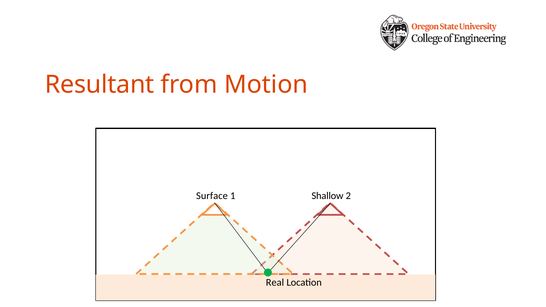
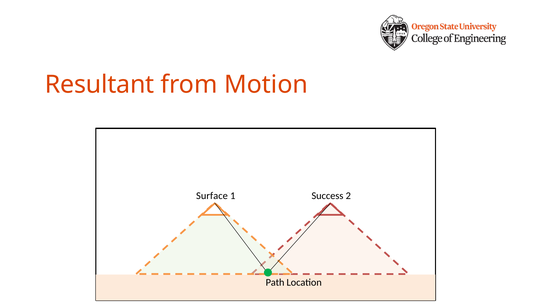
Shallow: Shallow -> Success
Real: Real -> Path
